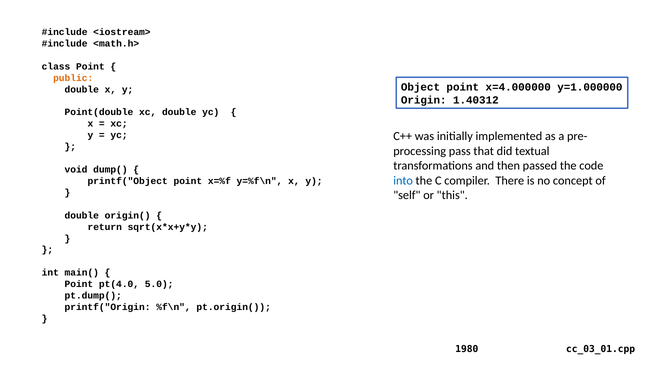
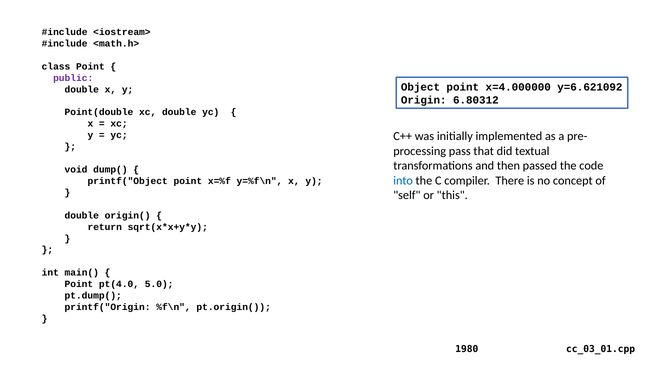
public colour: orange -> purple
y=1.000000: y=1.000000 -> y=6.621092
1.40312: 1.40312 -> 6.80312
